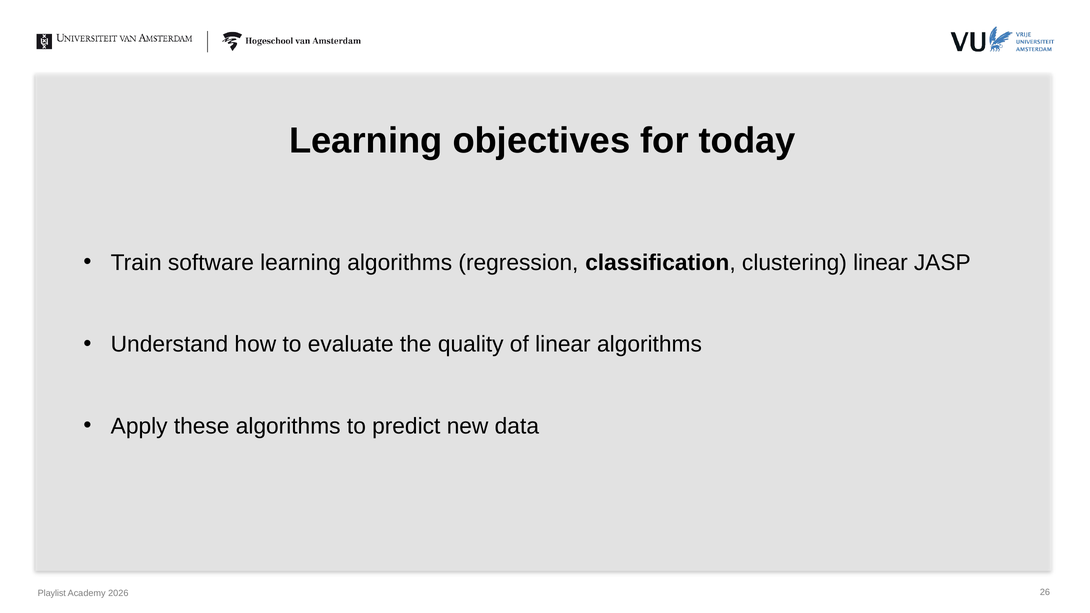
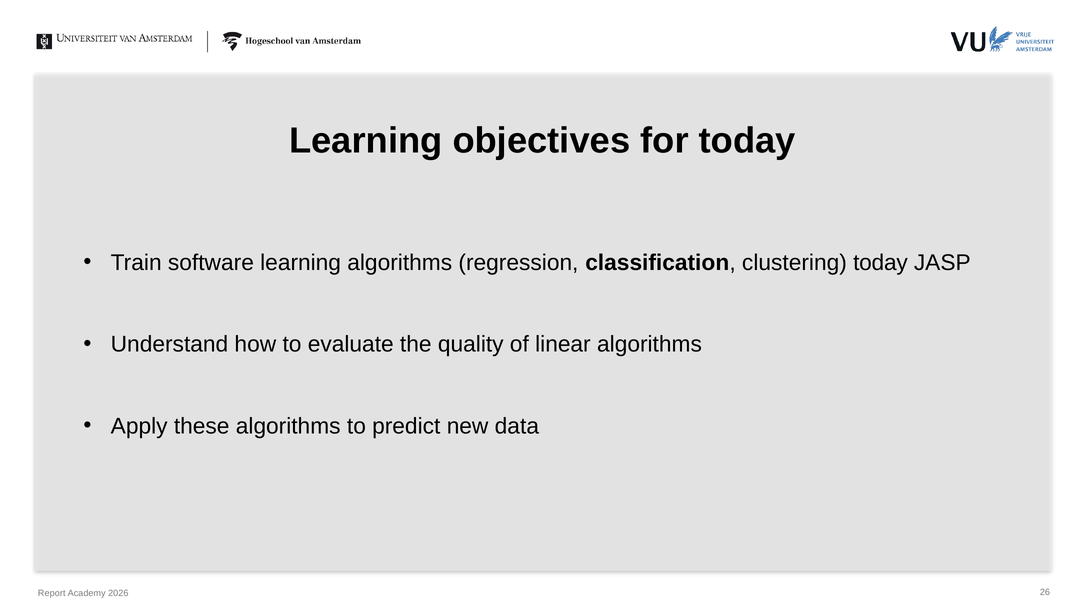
clustering linear: linear -> today
Playlist: Playlist -> Report
